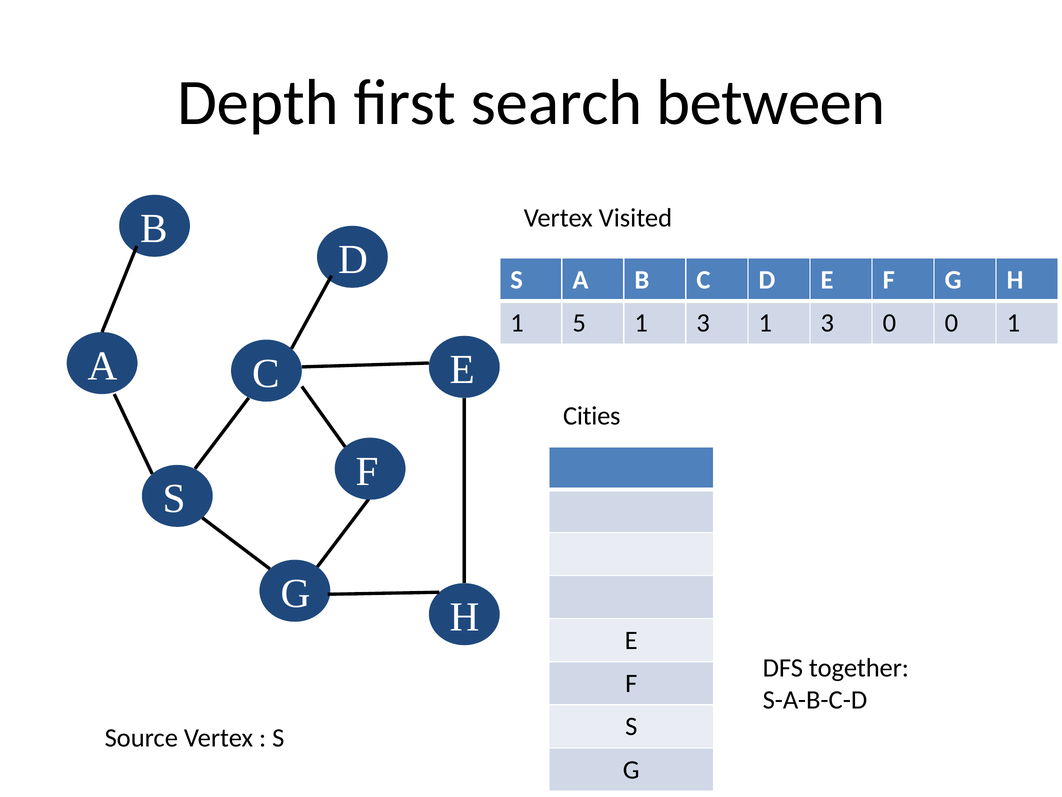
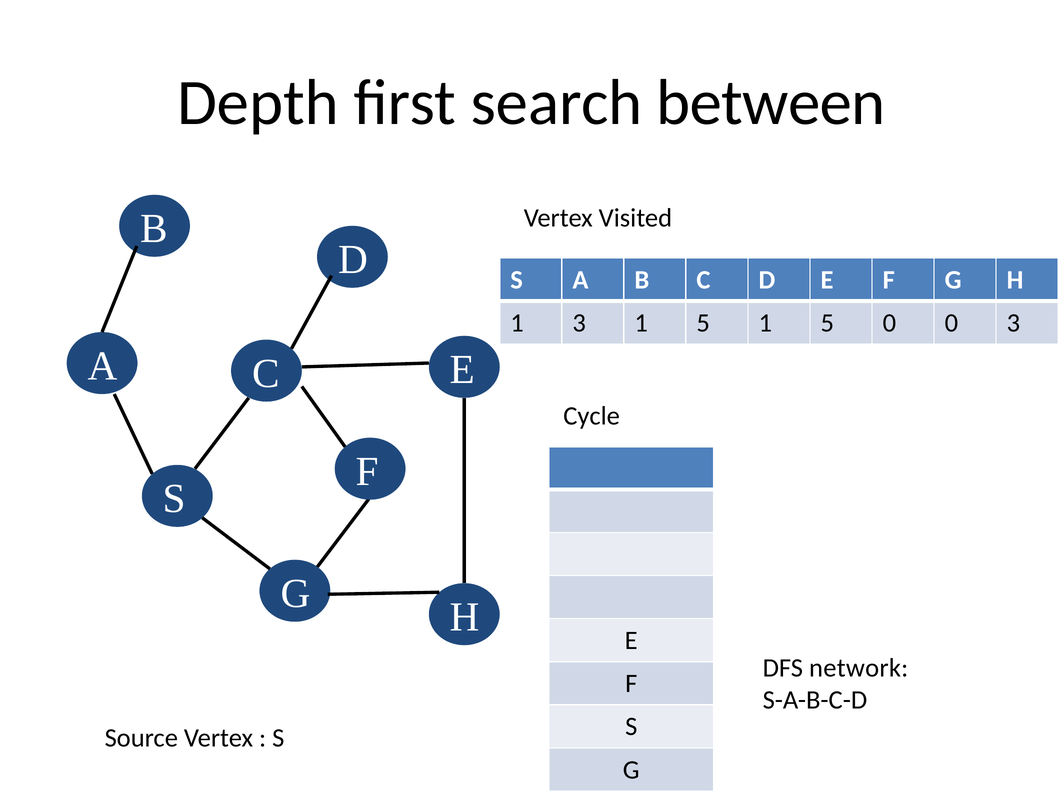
1 5: 5 -> 3
3 at (703, 323): 3 -> 5
3 at (827, 323): 3 -> 5
0 1: 1 -> 3
Cities: Cities -> Cycle
together: together -> network
